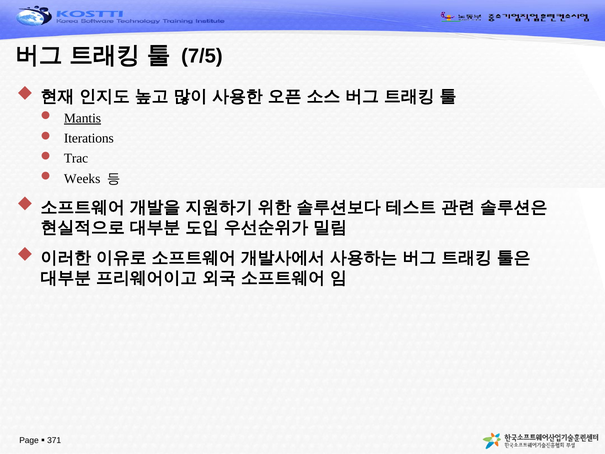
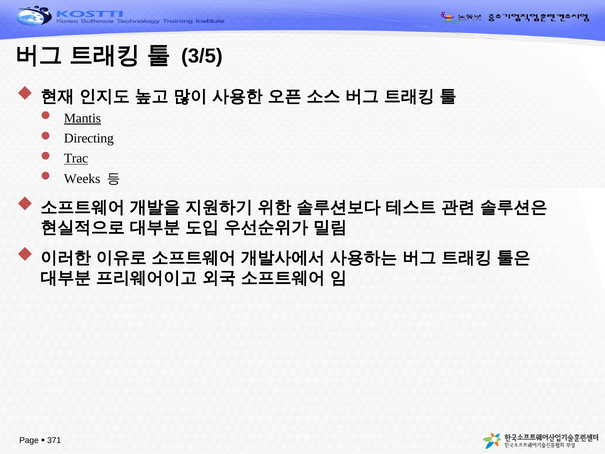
7/5: 7/5 -> 3/5
Iterations: Iterations -> Directing
Trac underline: none -> present
